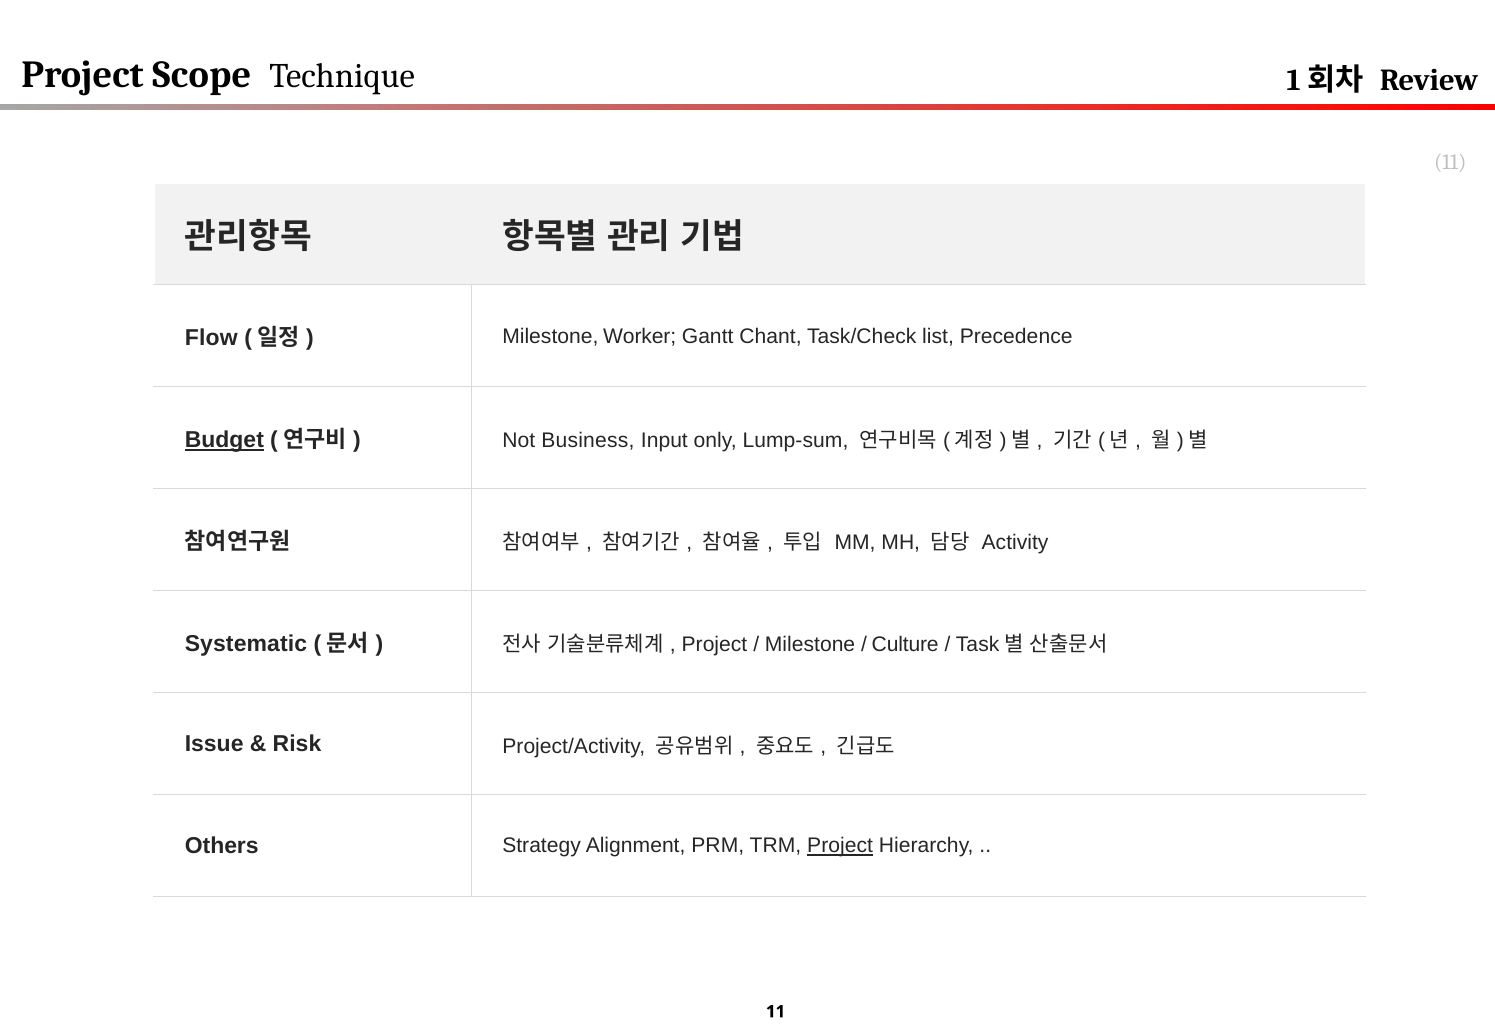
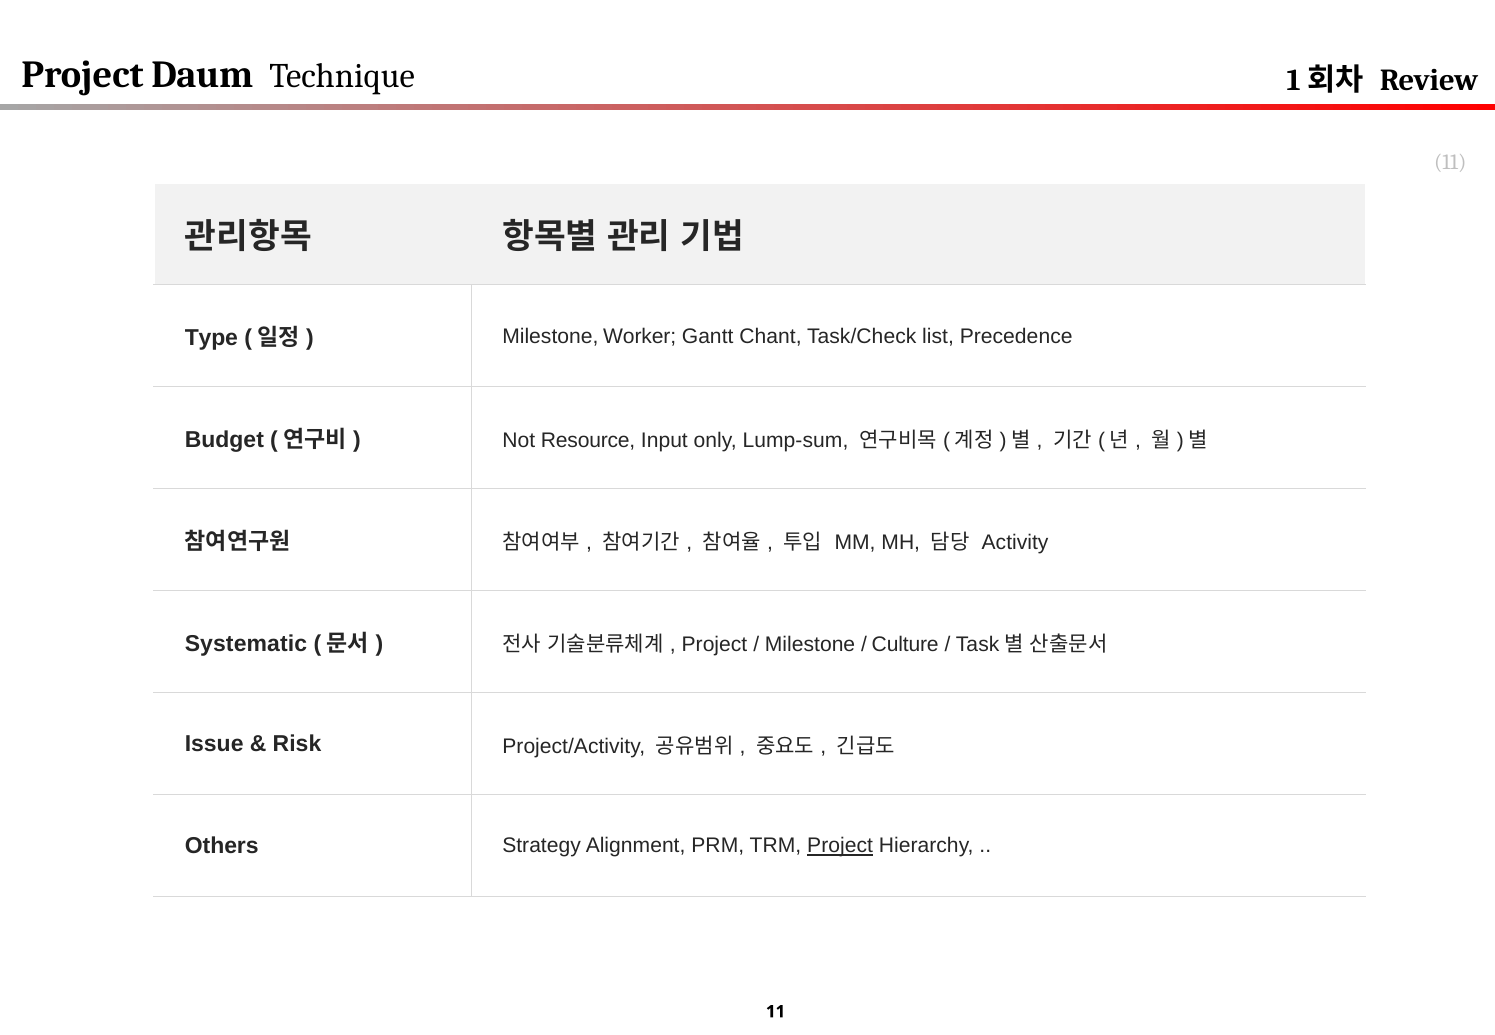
Scope: Scope -> Daum
Flow: Flow -> Type
Budget underline: present -> none
Business: Business -> Resource
